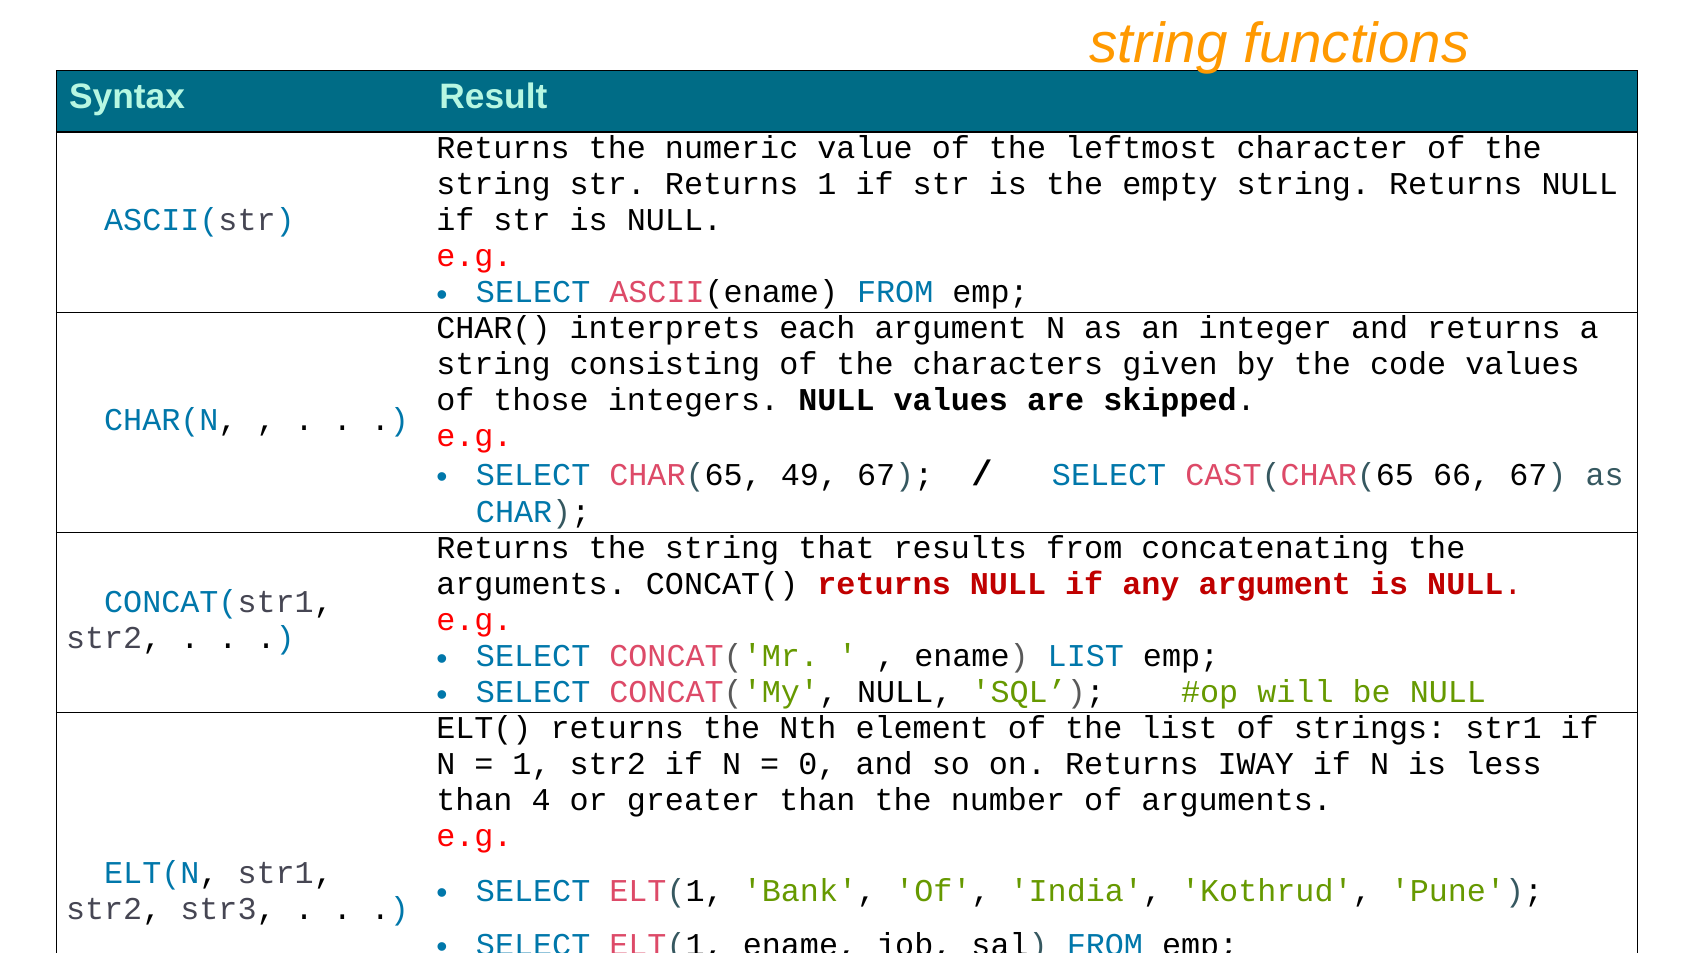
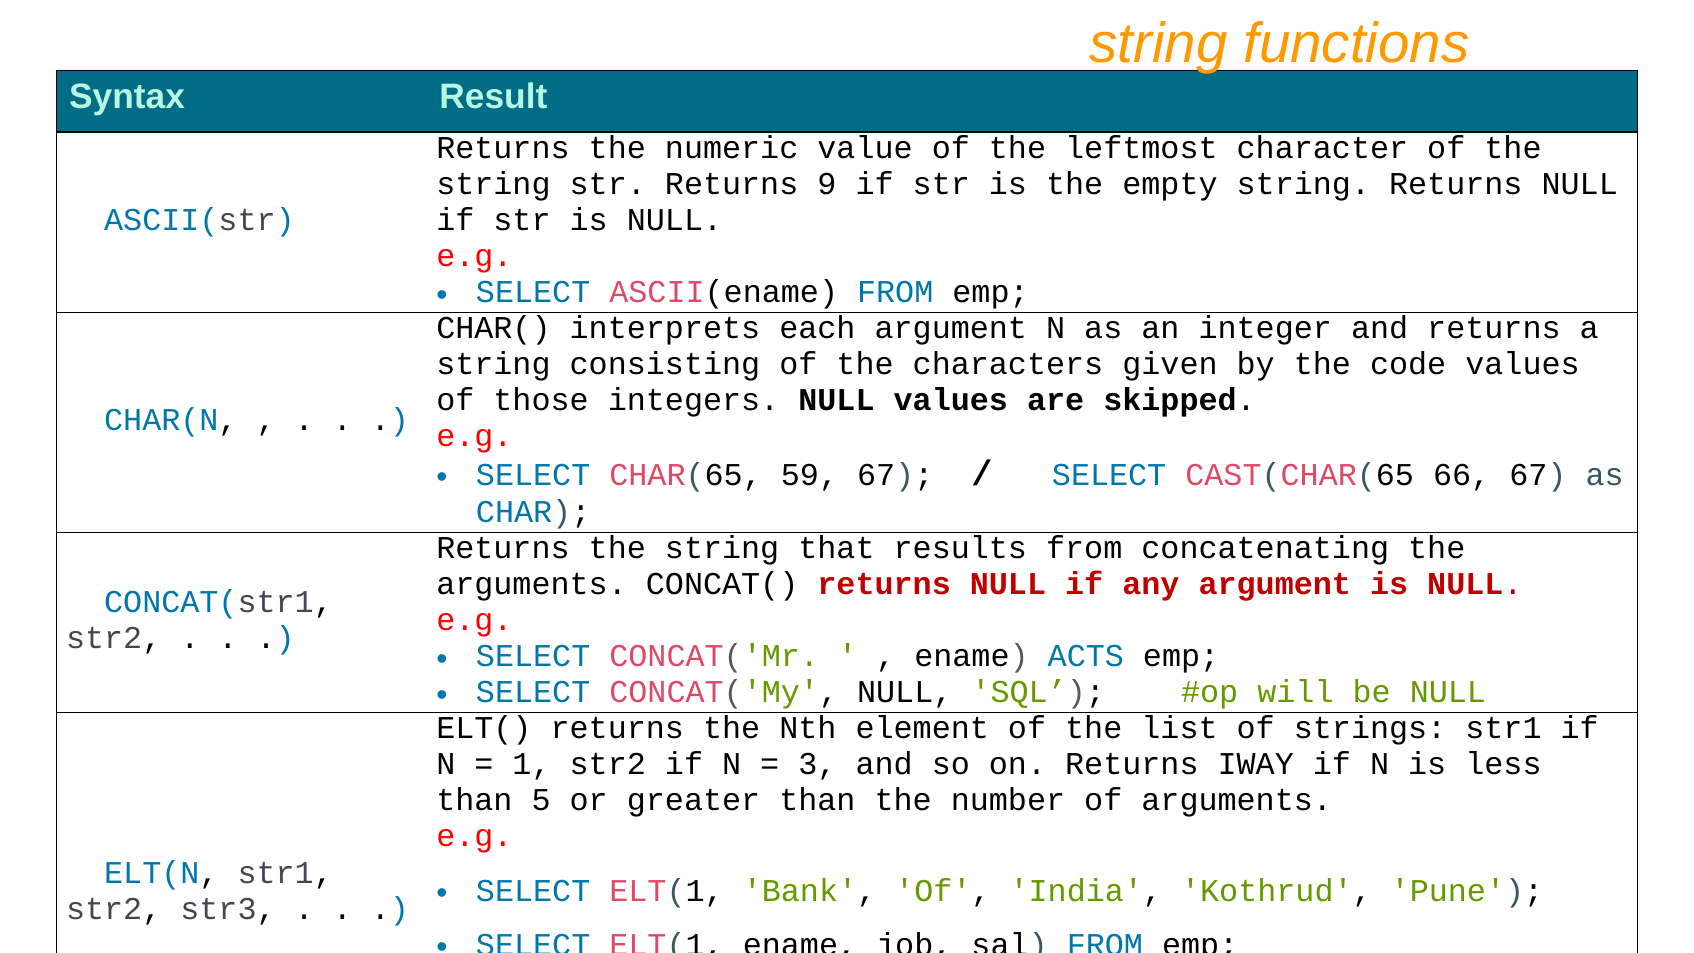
Returns 1: 1 -> 9
49: 49 -> 59
ename LIST: LIST -> ACTS
0: 0 -> 3
4: 4 -> 5
